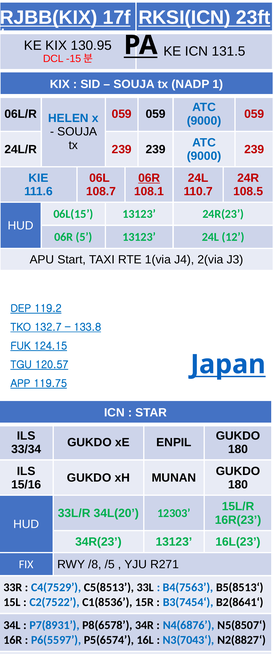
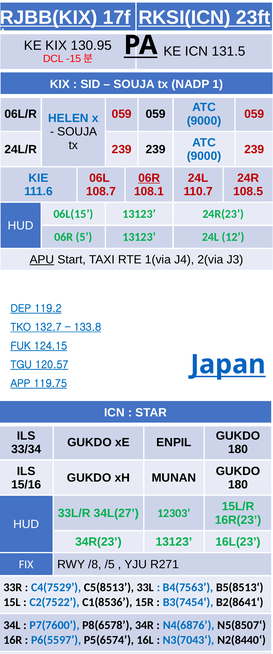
APU underline: none -> present
34L(20: 34L(20 -> 34L(27
P7(8931: P7(8931 -> P7(7600
N2(8827‘: N2(8827‘ -> N2(8440‘
